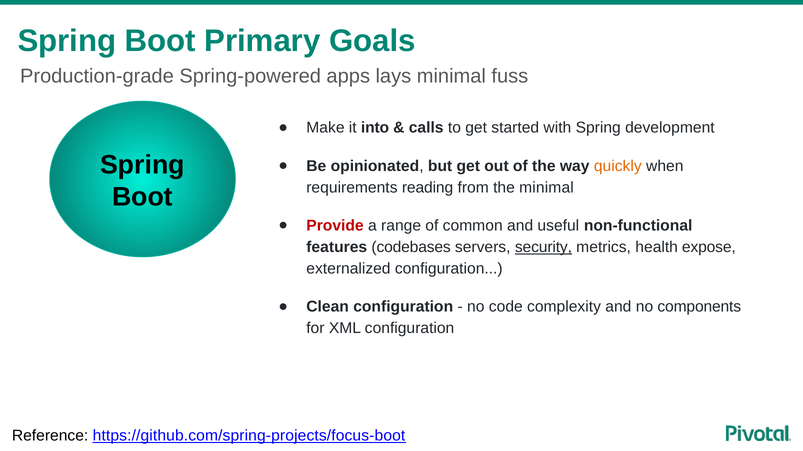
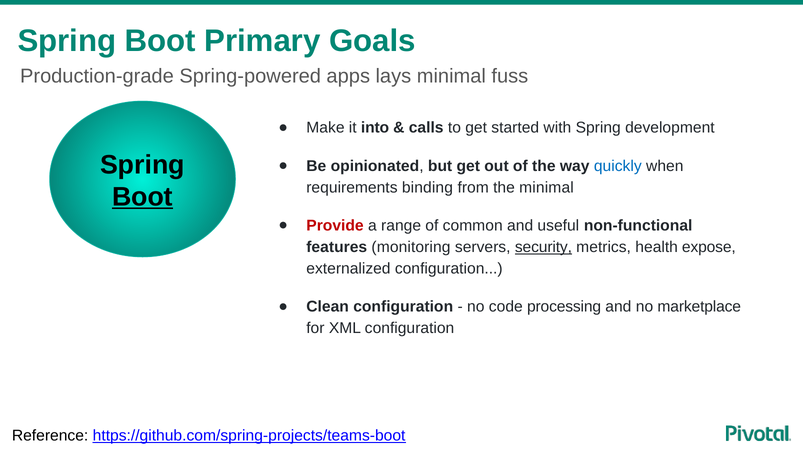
quickly colour: orange -> blue
reading: reading -> binding
Boot at (142, 197) underline: none -> present
codebases: codebases -> monitoring
complexity: complexity -> processing
components: components -> marketplace
https://github.com/spring-projects/focus-boot: https://github.com/spring-projects/focus-boot -> https://github.com/spring-projects/teams-boot
